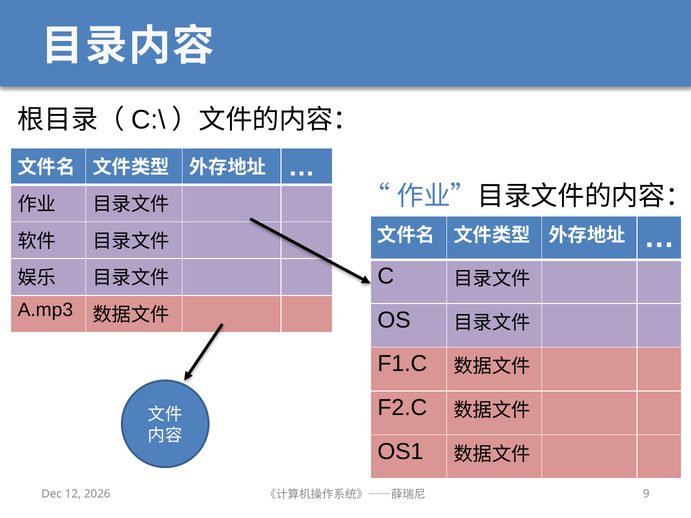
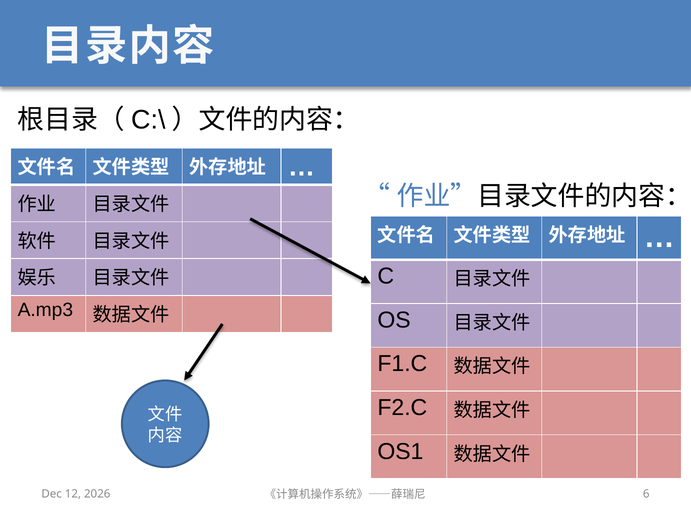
9: 9 -> 6
